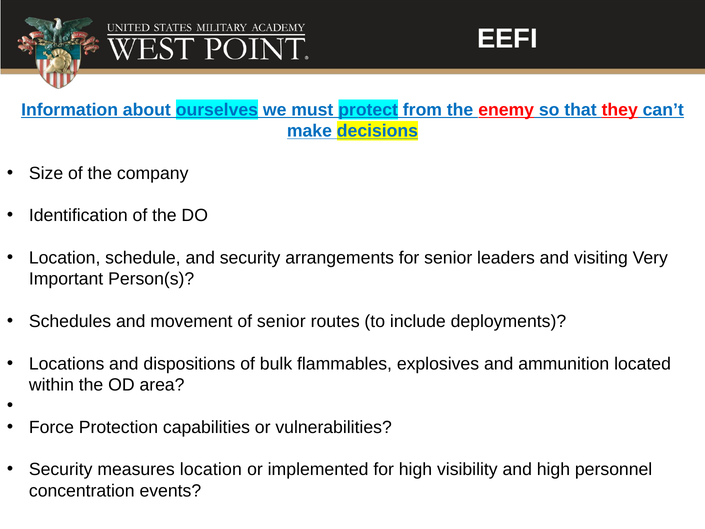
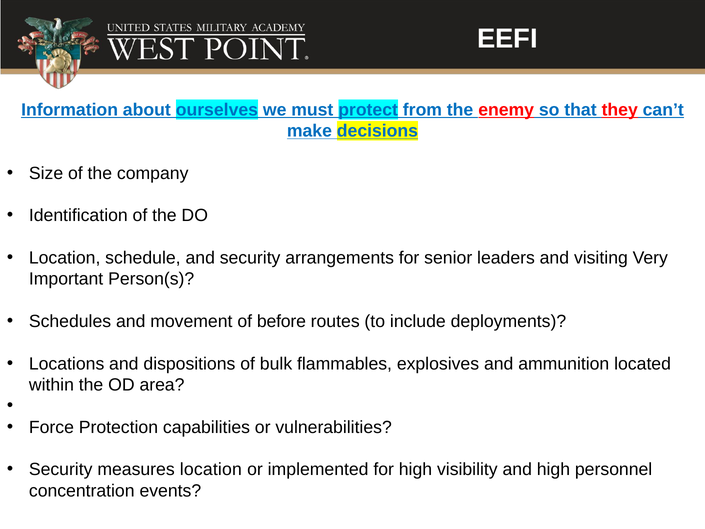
of senior: senior -> before
